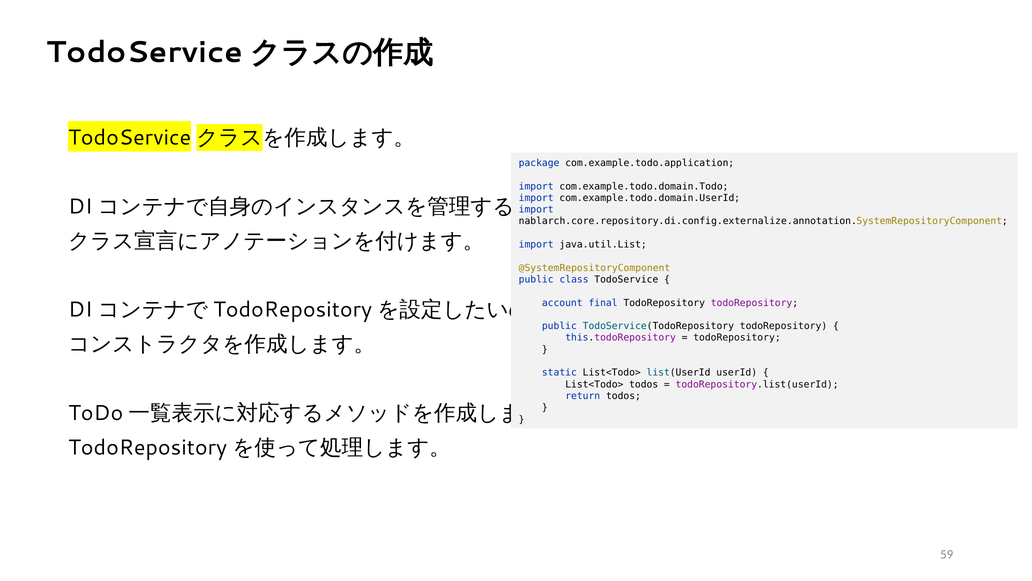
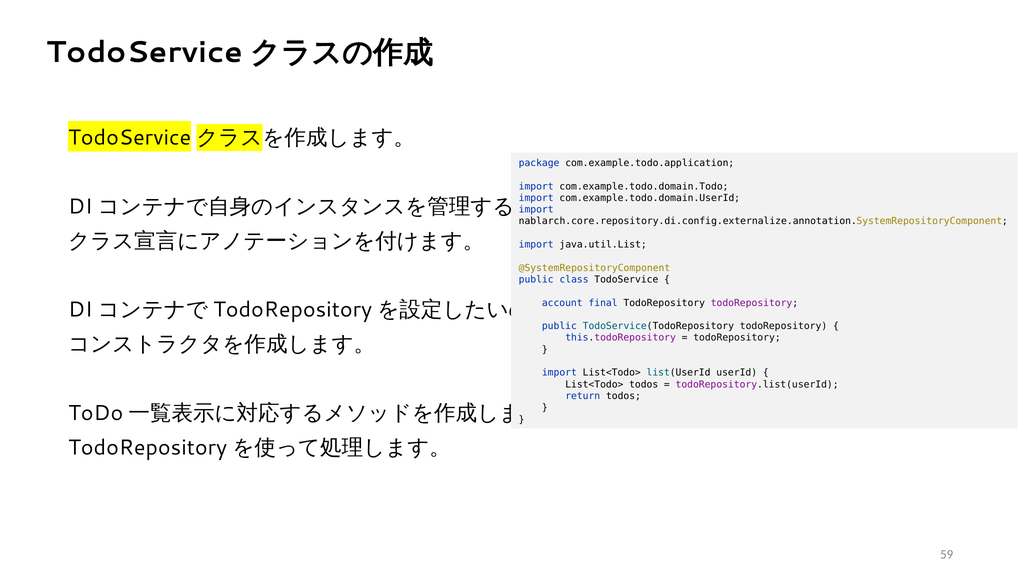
static at (559, 372): static -> import
